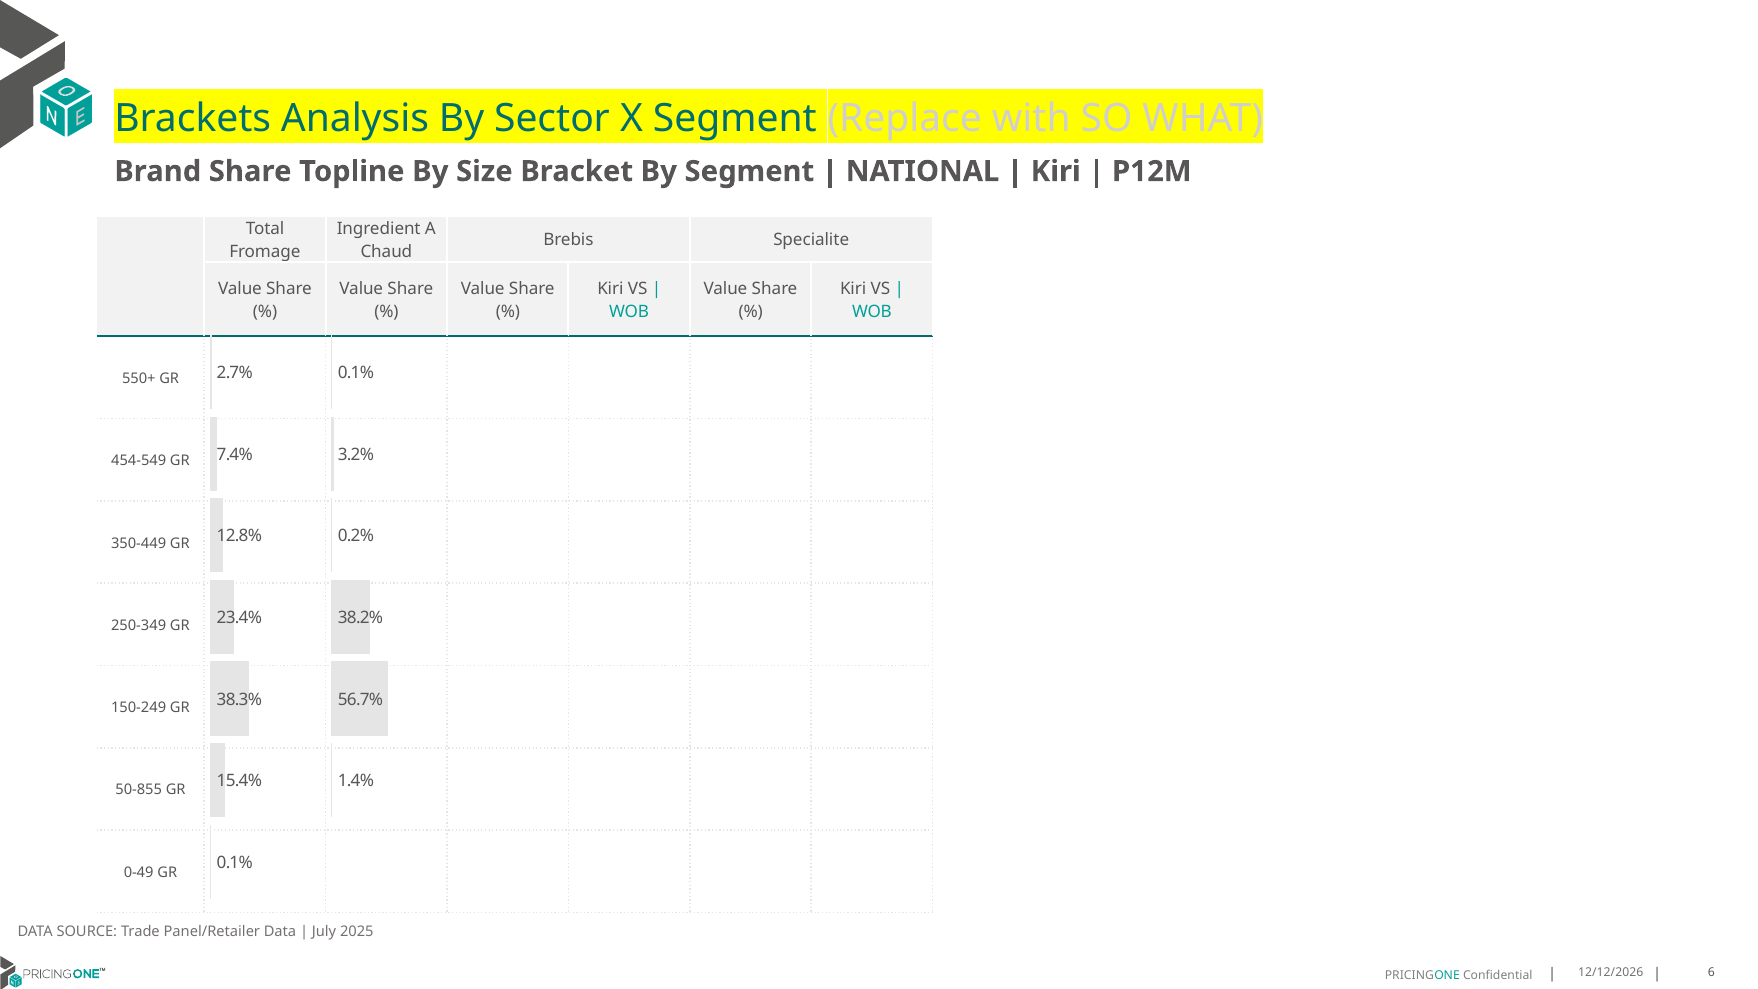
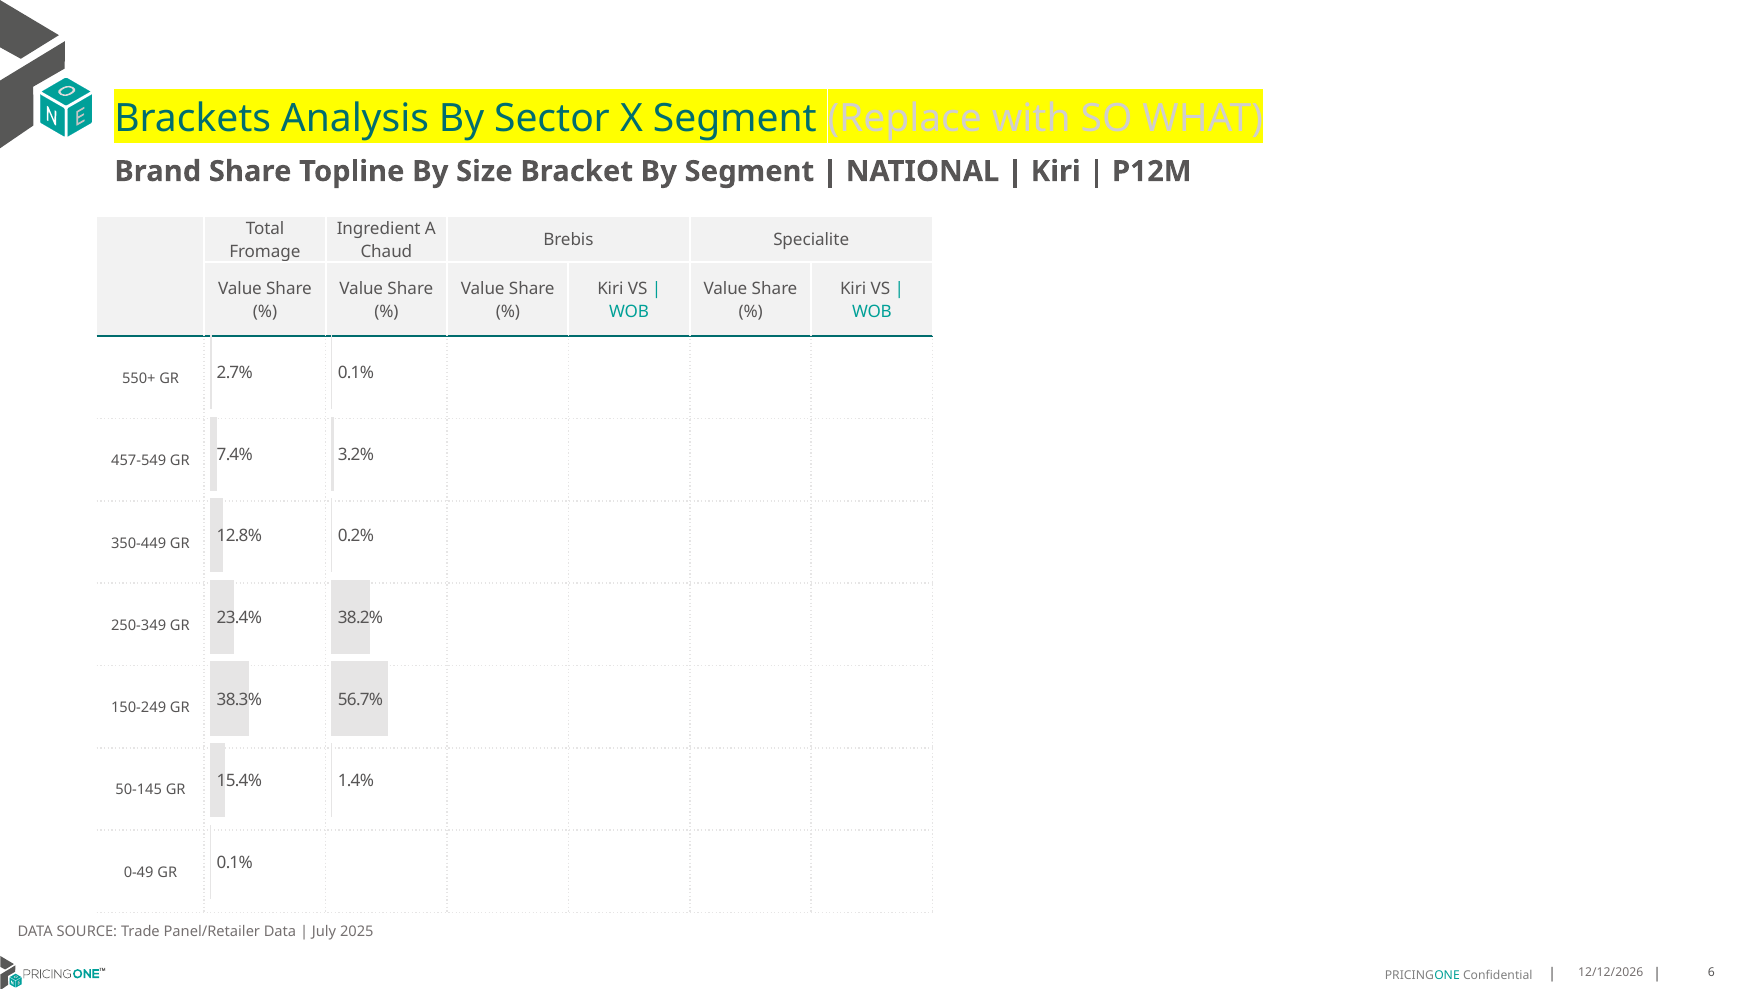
454-549: 454-549 -> 457-549
50-855: 50-855 -> 50-145
